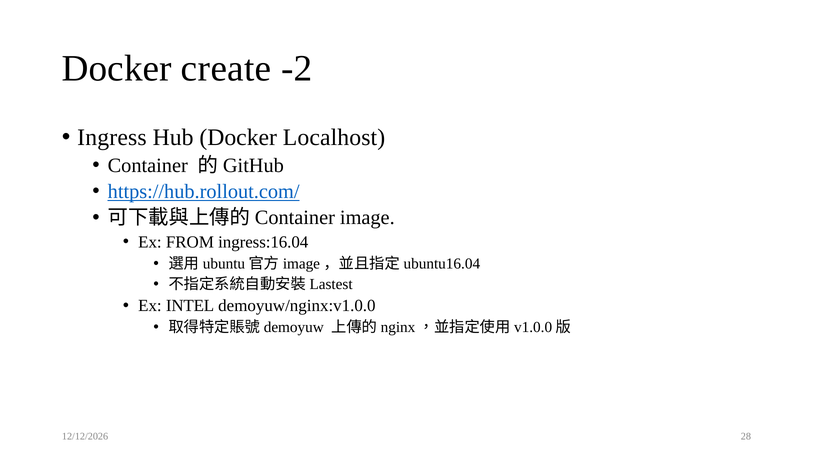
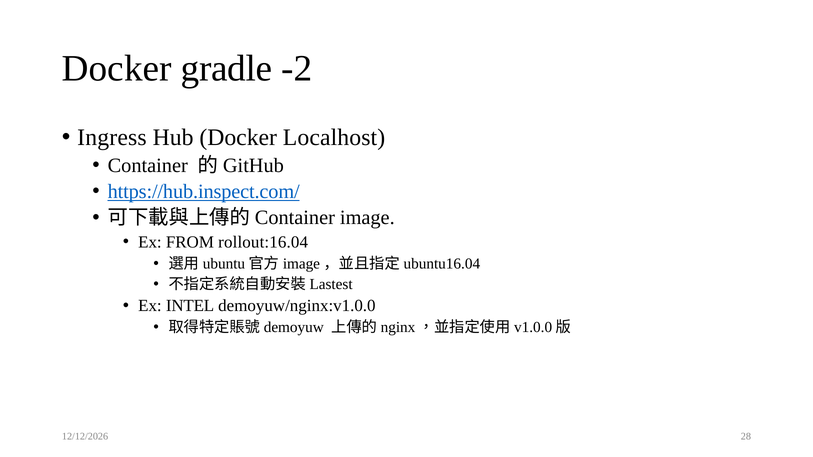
create: create -> gradle
https://hub.rollout.com/: https://hub.rollout.com/ -> https://hub.inspect.com/
ingress:16.04: ingress:16.04 -> rollout:16.04
